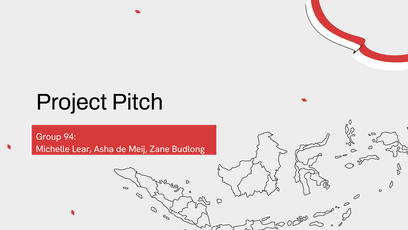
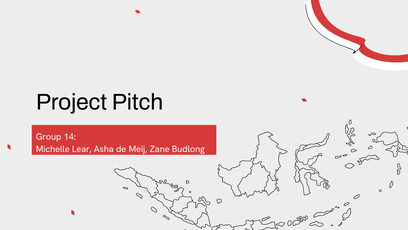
94: 94 -> 14
